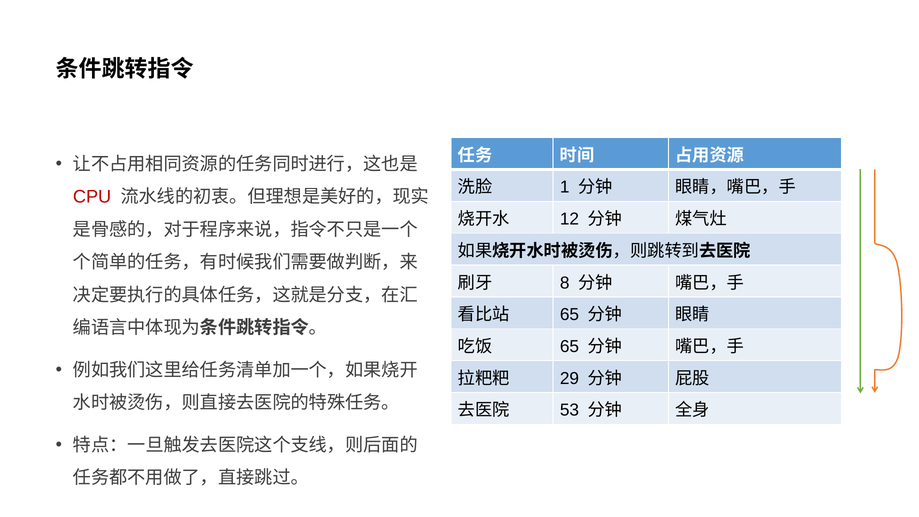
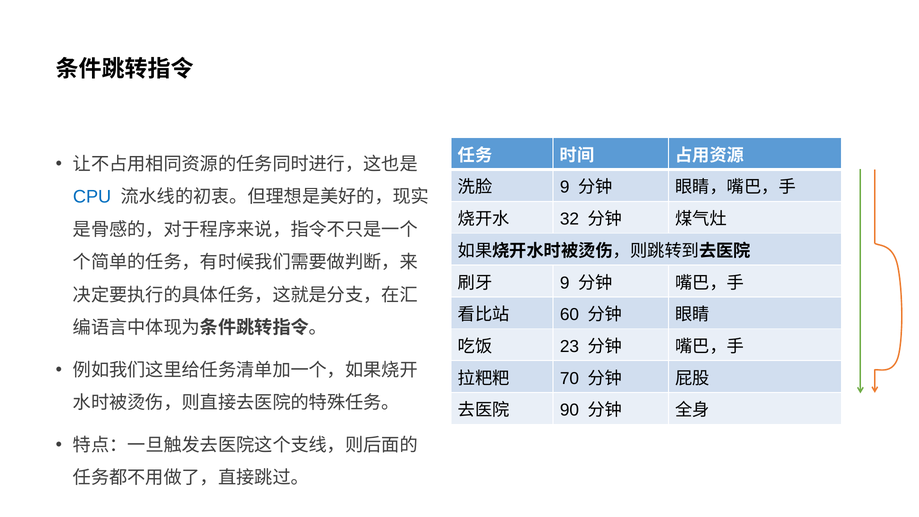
1 at (565, 187): 1 -> 9
CPU colour: red -> blue
12: 12 -> 32
8 at (565, 283): 8 -> 9
65 at (570, 315): 65 -> 60
65 at (570, 347): 65 -> 23
29: 29 -> 70
53: 53 -> 90
